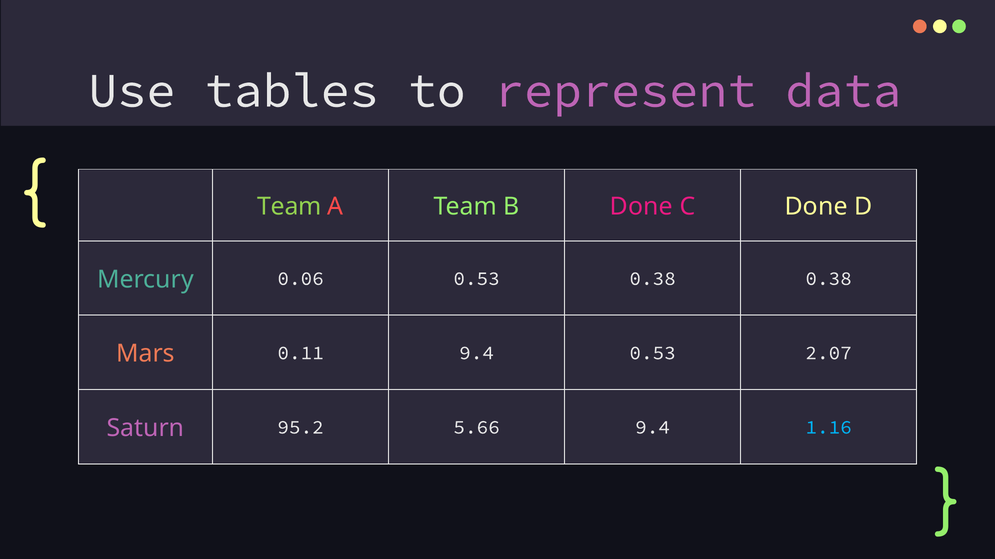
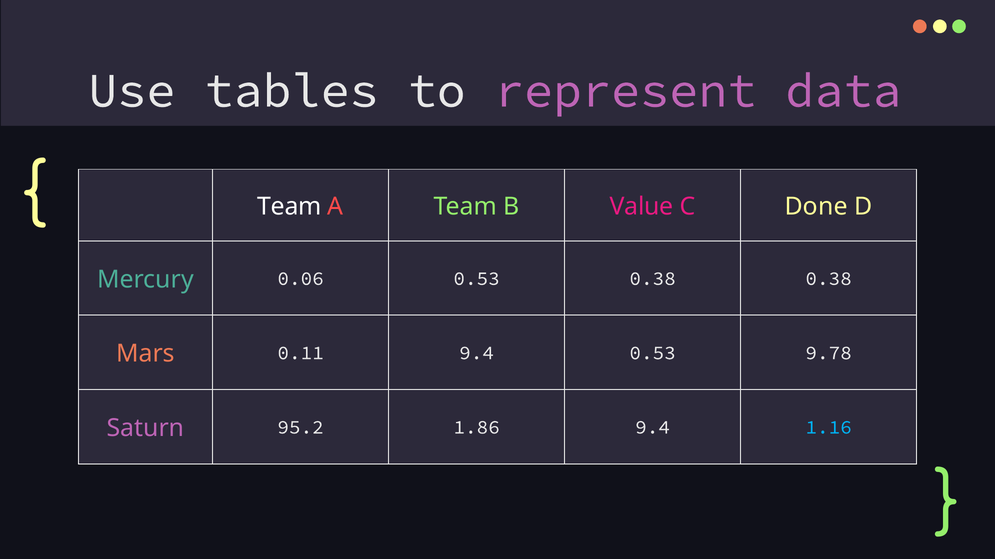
Team at (290, 207) colour: light green -> white
B Done: Done -> Value
2.07: 2.07 -> 9.78
5.66: 5.66 -> 1.86
